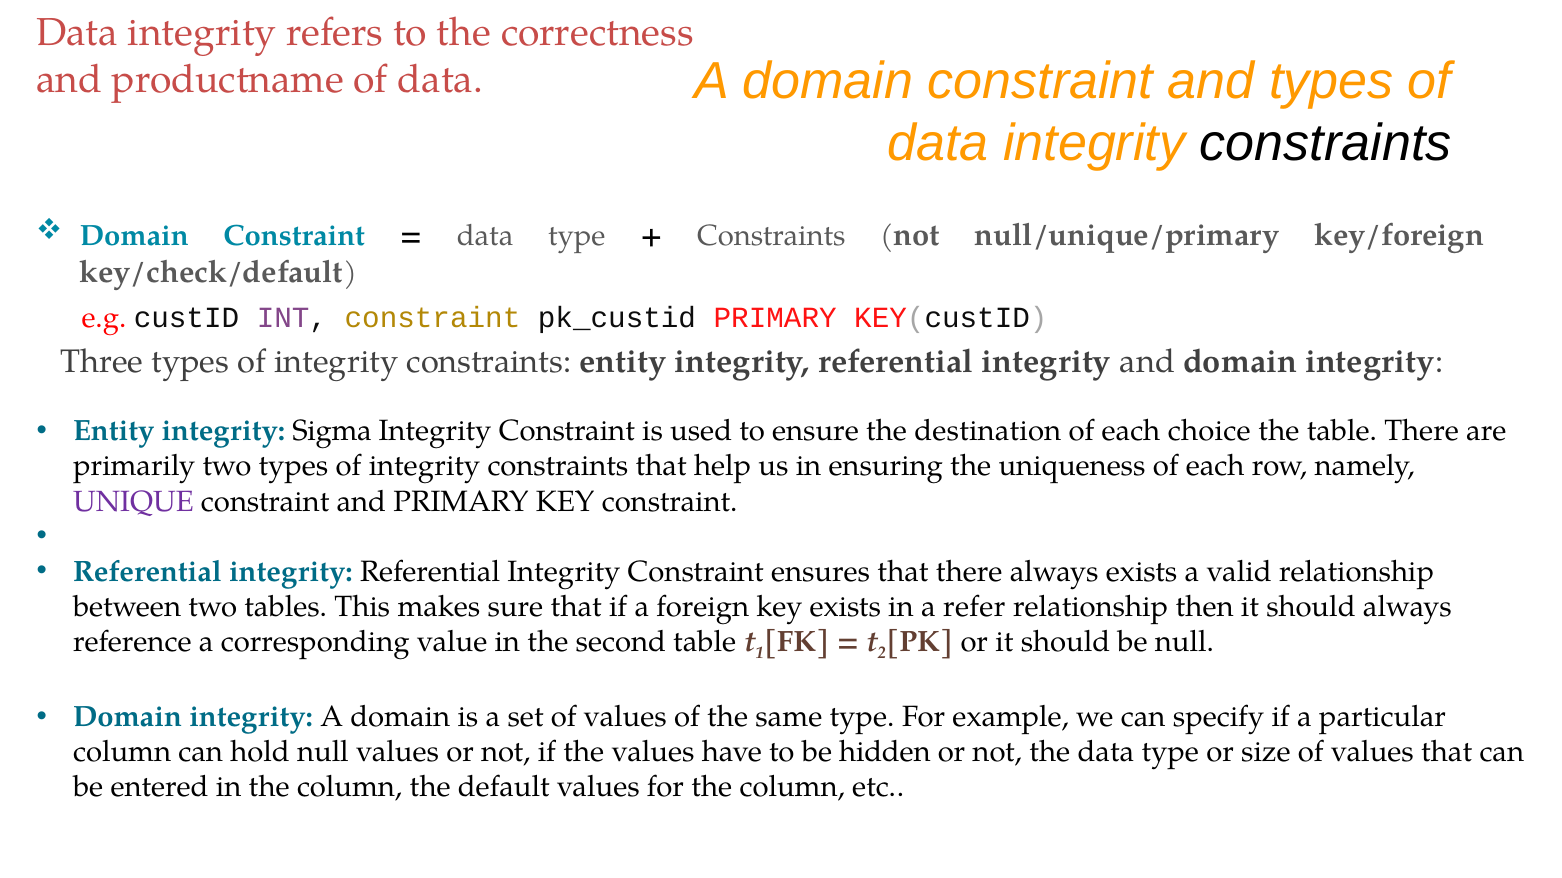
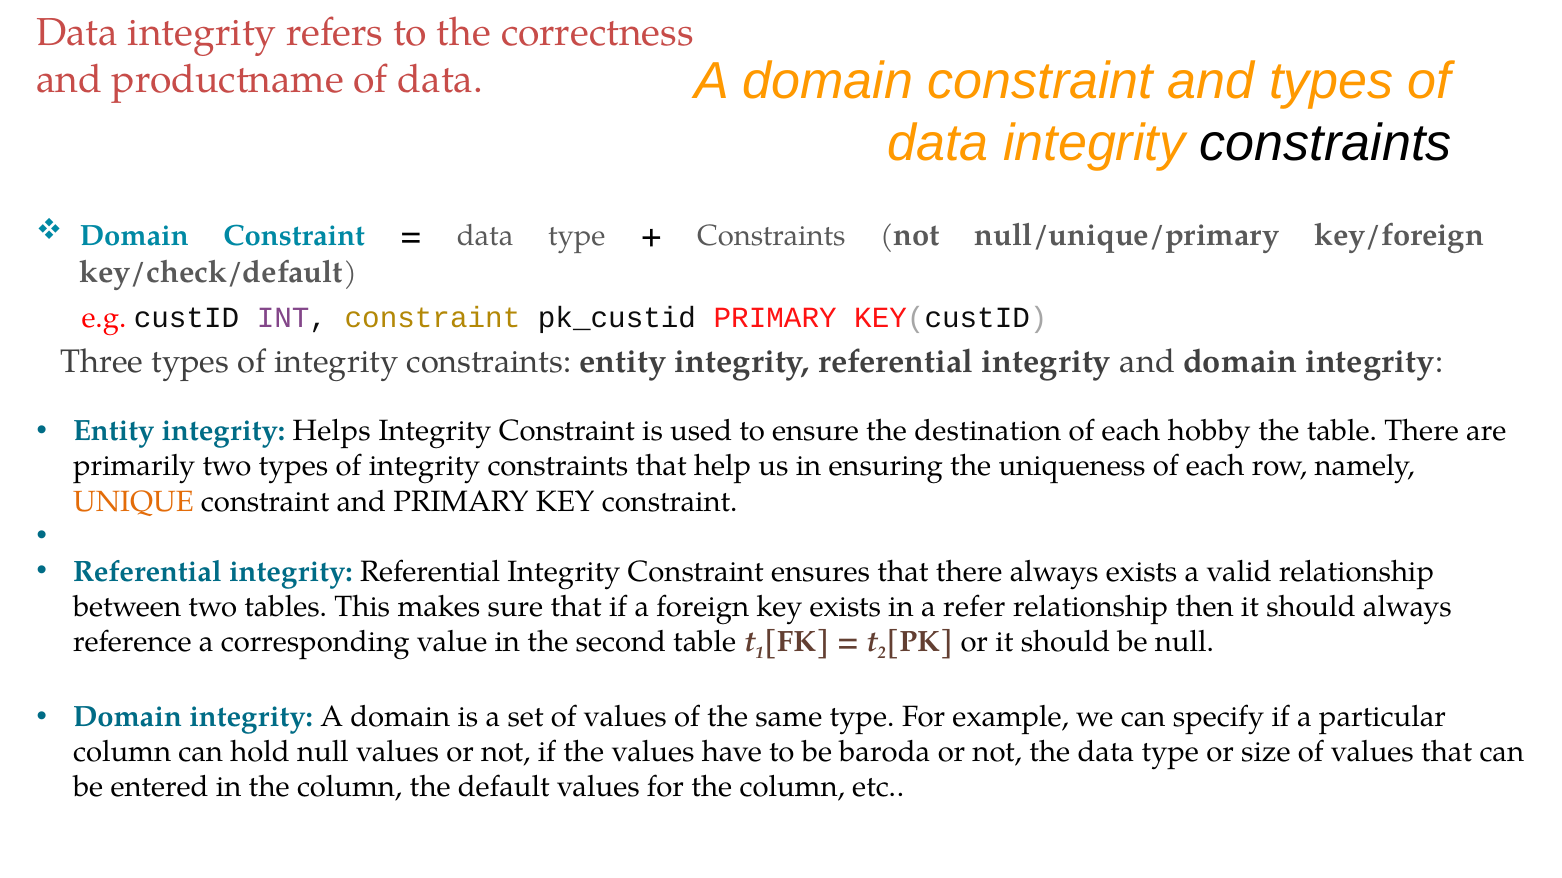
Sigma: Sigma -> Helps
choice: choice -> hobby
UNIQUE colour: purple -> orange
hidden: hidden -> baroda
